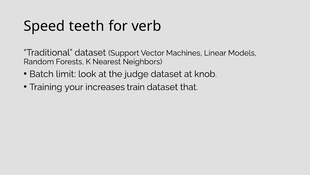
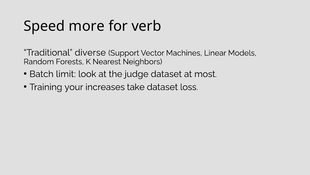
teeth: teeth -> more
Traditional dataset: dataset -> diverse
knob: knob -> most
train: train -> take
that: that -> loss
